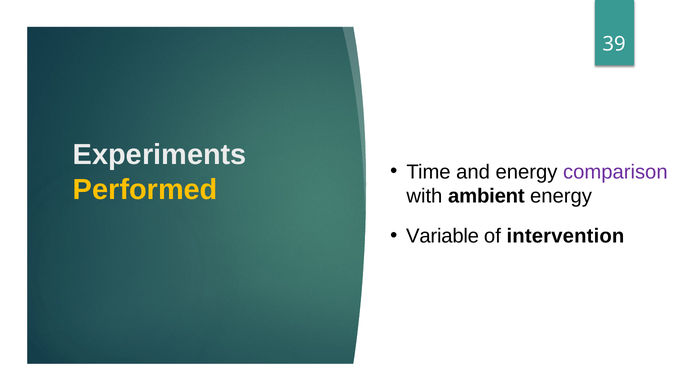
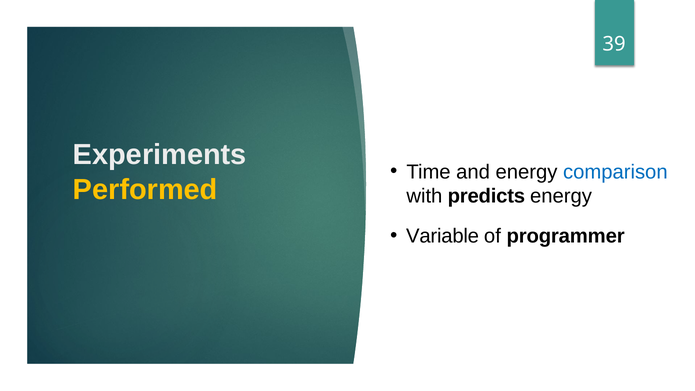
comparison colour: purple -> blue
ambient: ambient -> predicts
intervention: intervention -> programmer
